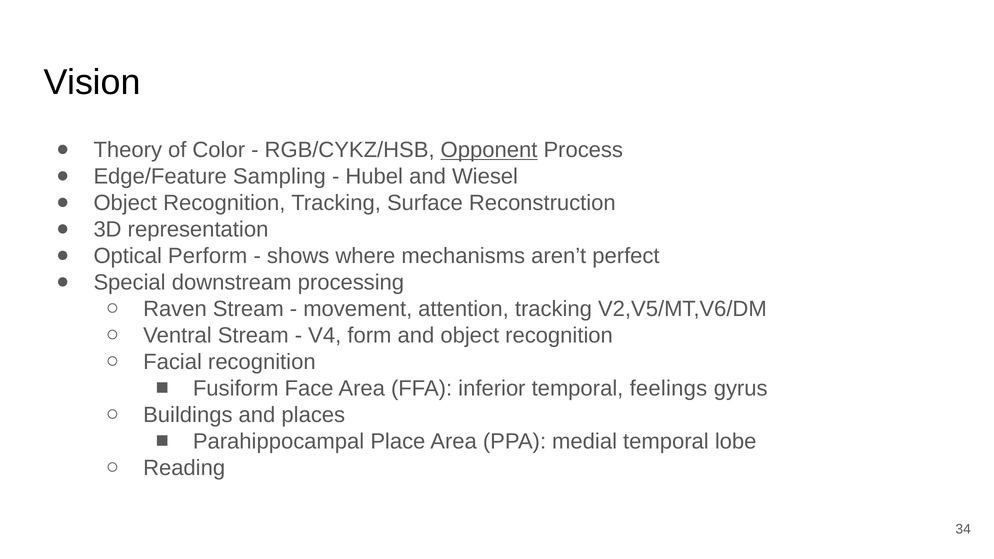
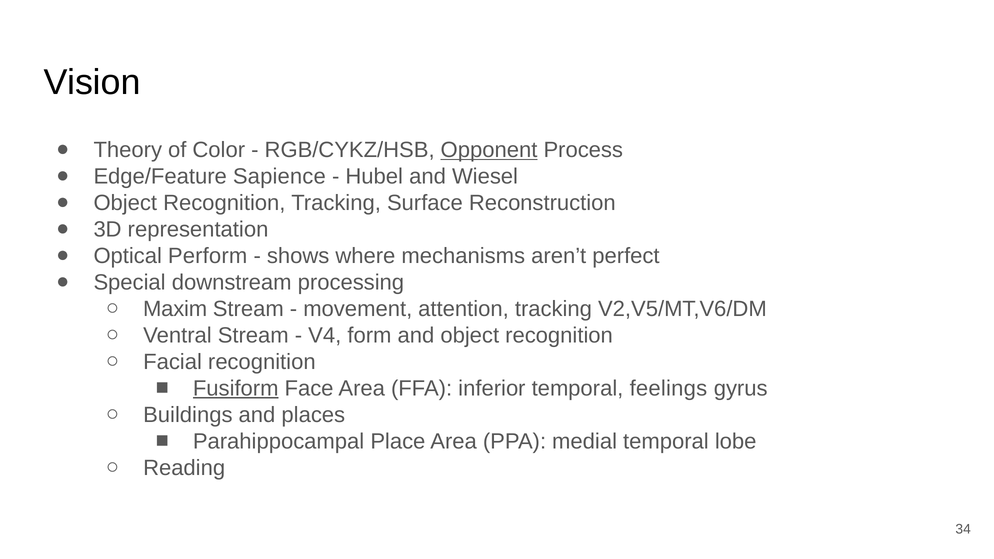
Sampling: Sampling -> Sapience
Raven: Raven -> Maxim
Fusiform underline: none -> present
